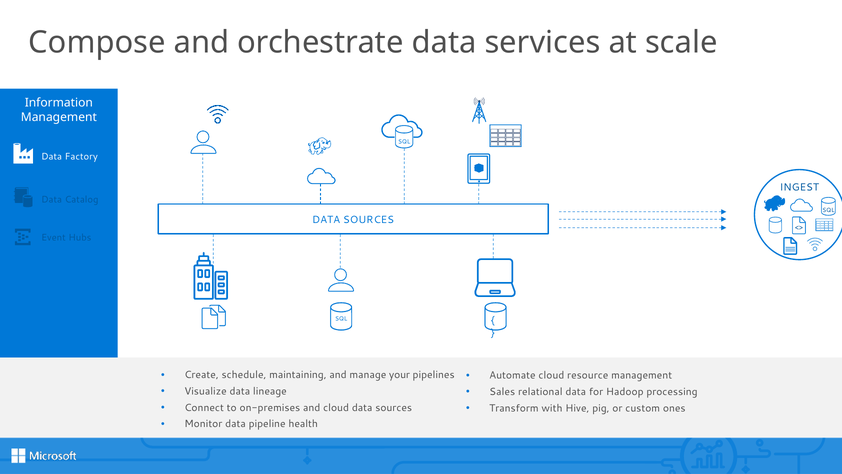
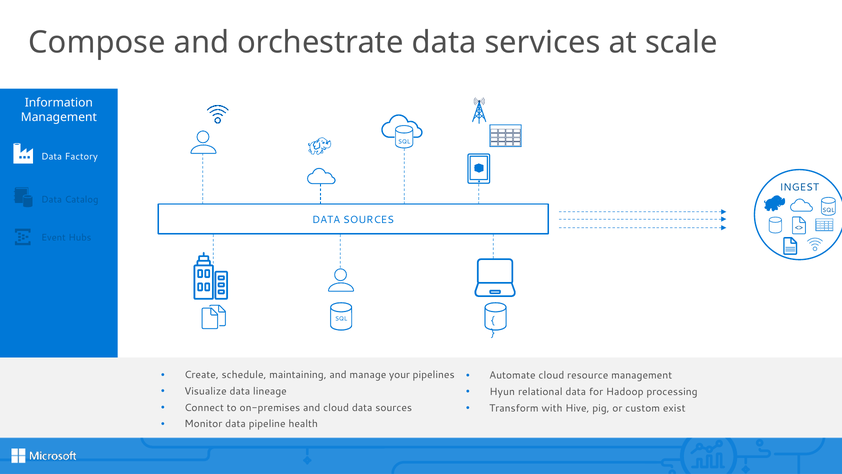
Sales: Sales -> Hyun
ones: ones -> exist
